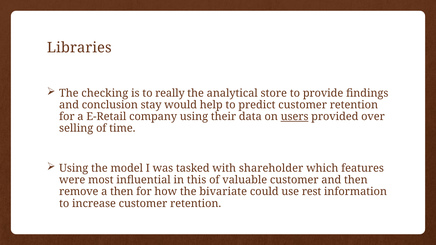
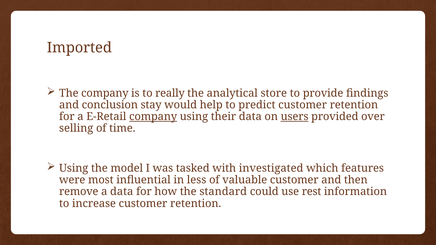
Libraries: Libraries -> Imported
The checking: checking -> company
company at (153, 117) underline: none -> present
shareholder: shareholder -> investigated
this: this -> less
a then: then -> data
bivariate: bivariate -> standard
